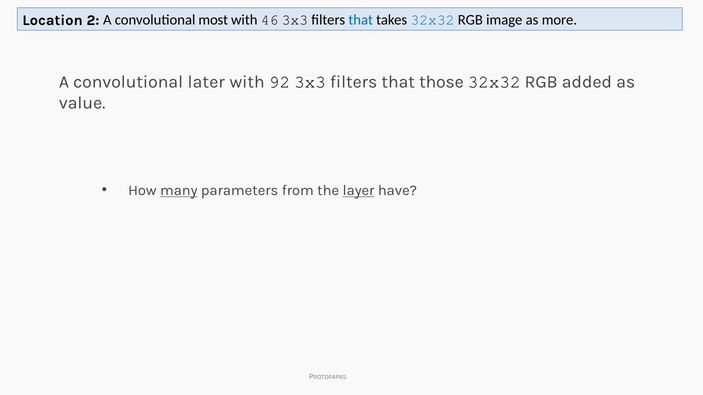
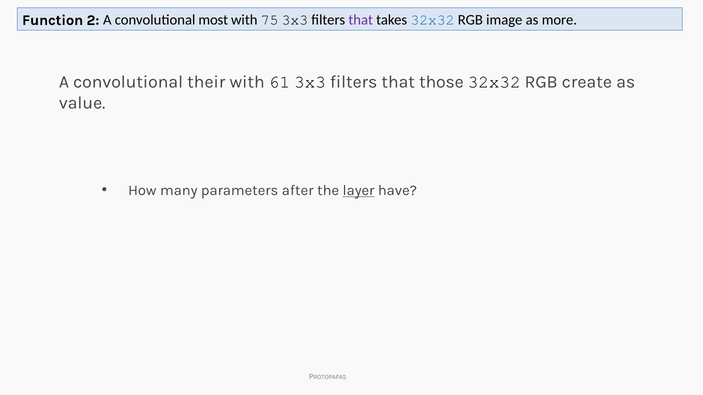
Location: Location -> Function
46: 46 -> 75
that at (361, 20) colour: blue -> purple
later: later -> their
92: 92 -> 61
added: added -> create
many underline: present -> none
from: from -> after
